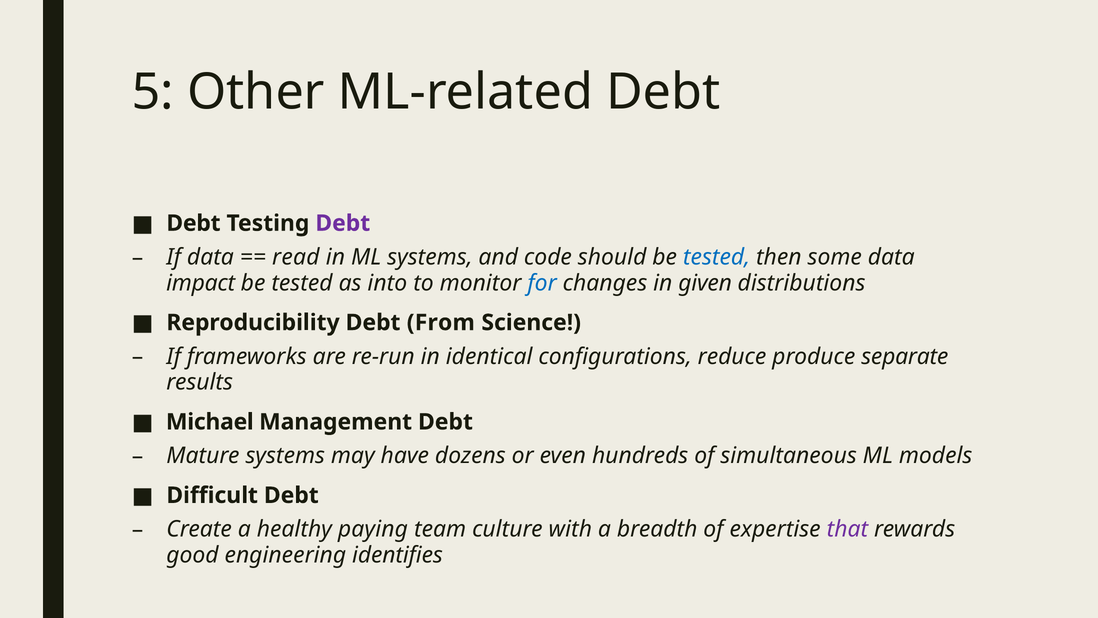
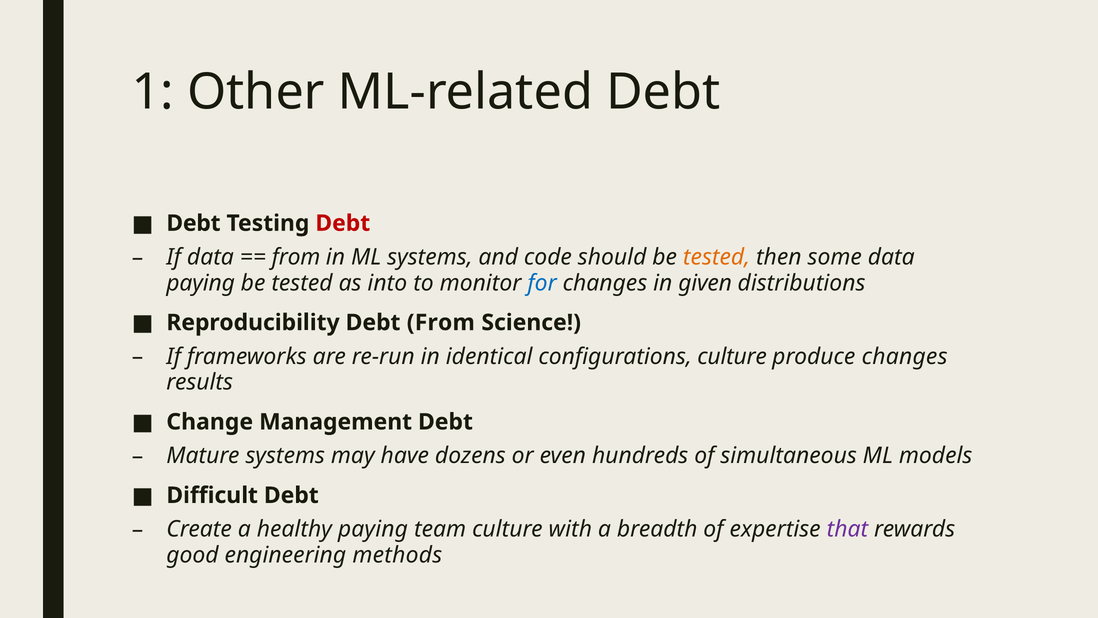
5: 5 -> 1
Debt at (343, 223) colour: purple -> red
read at (296, 257): read -> from
tested at (717, 257) colour: blue -> orange
impact at (201, 283): impact -> paying
configurations reduce: reduce -> culture
produce separate: separate -> changes
Michael: Michael -> Change
identifies: identifies -> methods
